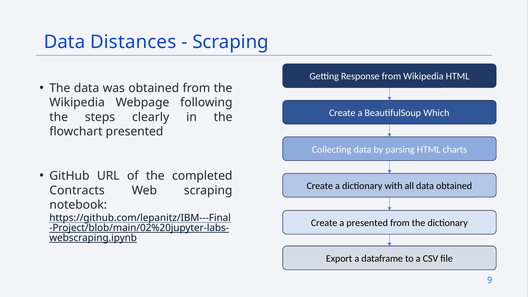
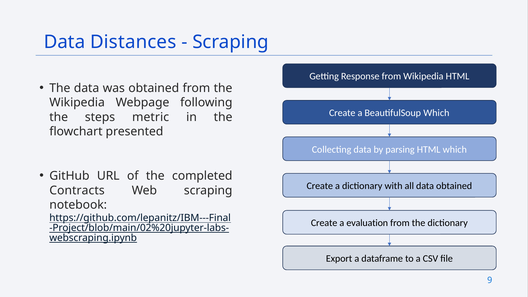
clearly: clearly -> metric
HTML charts: charts -> which
a presented: presented -> evaluation
